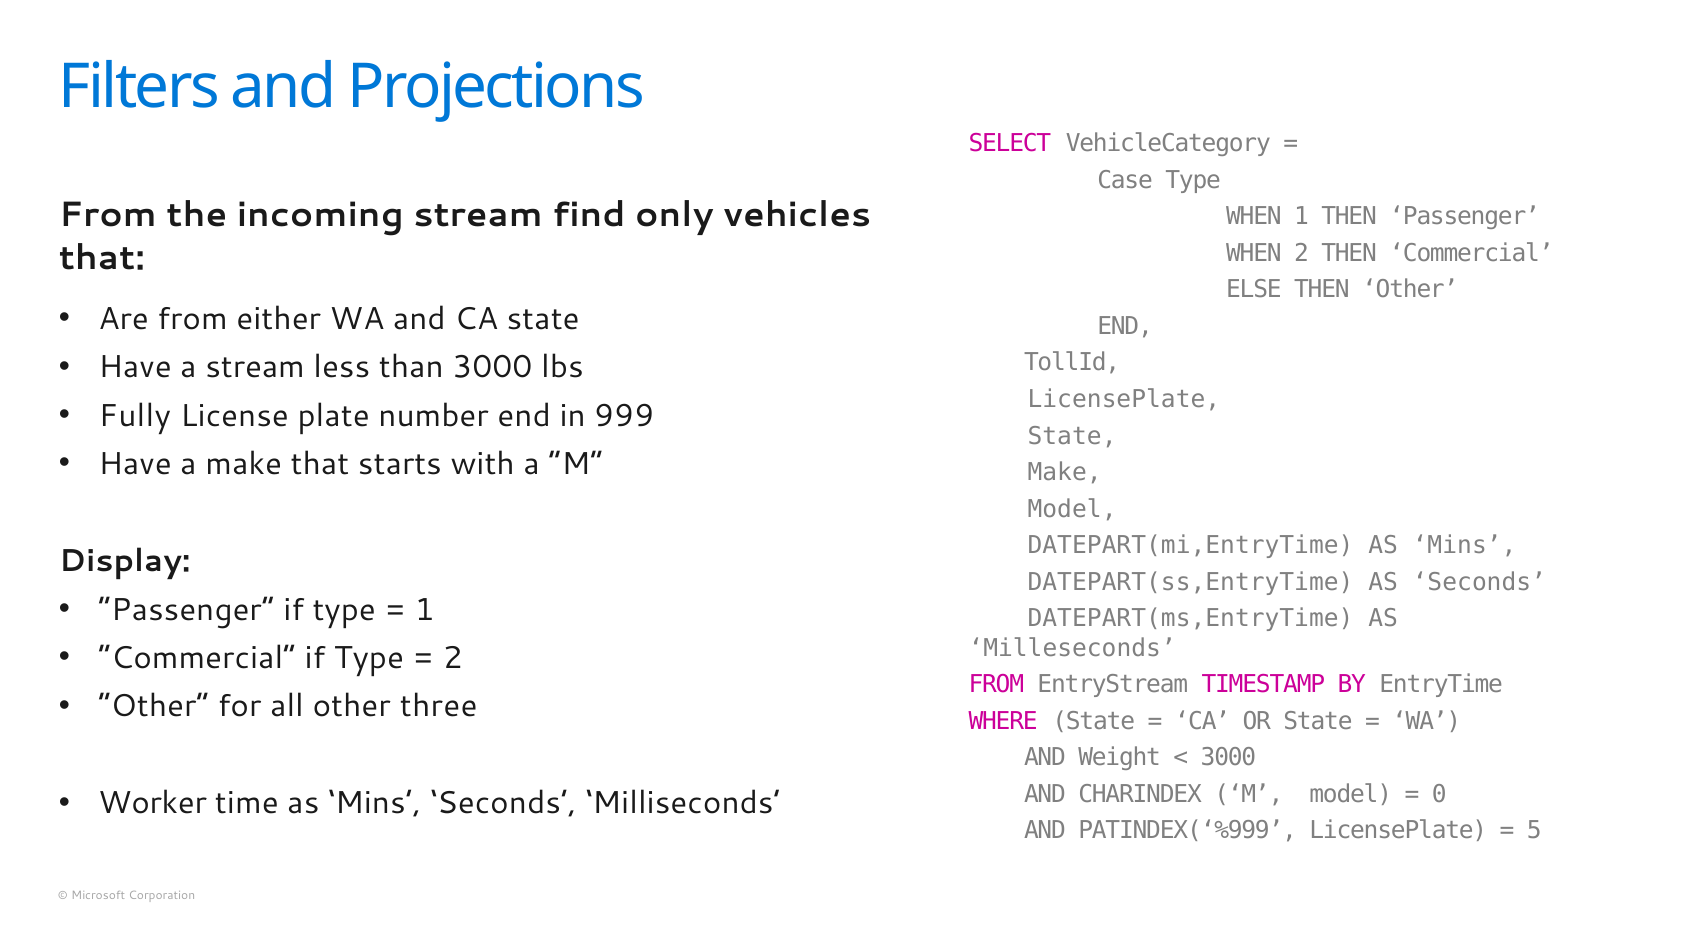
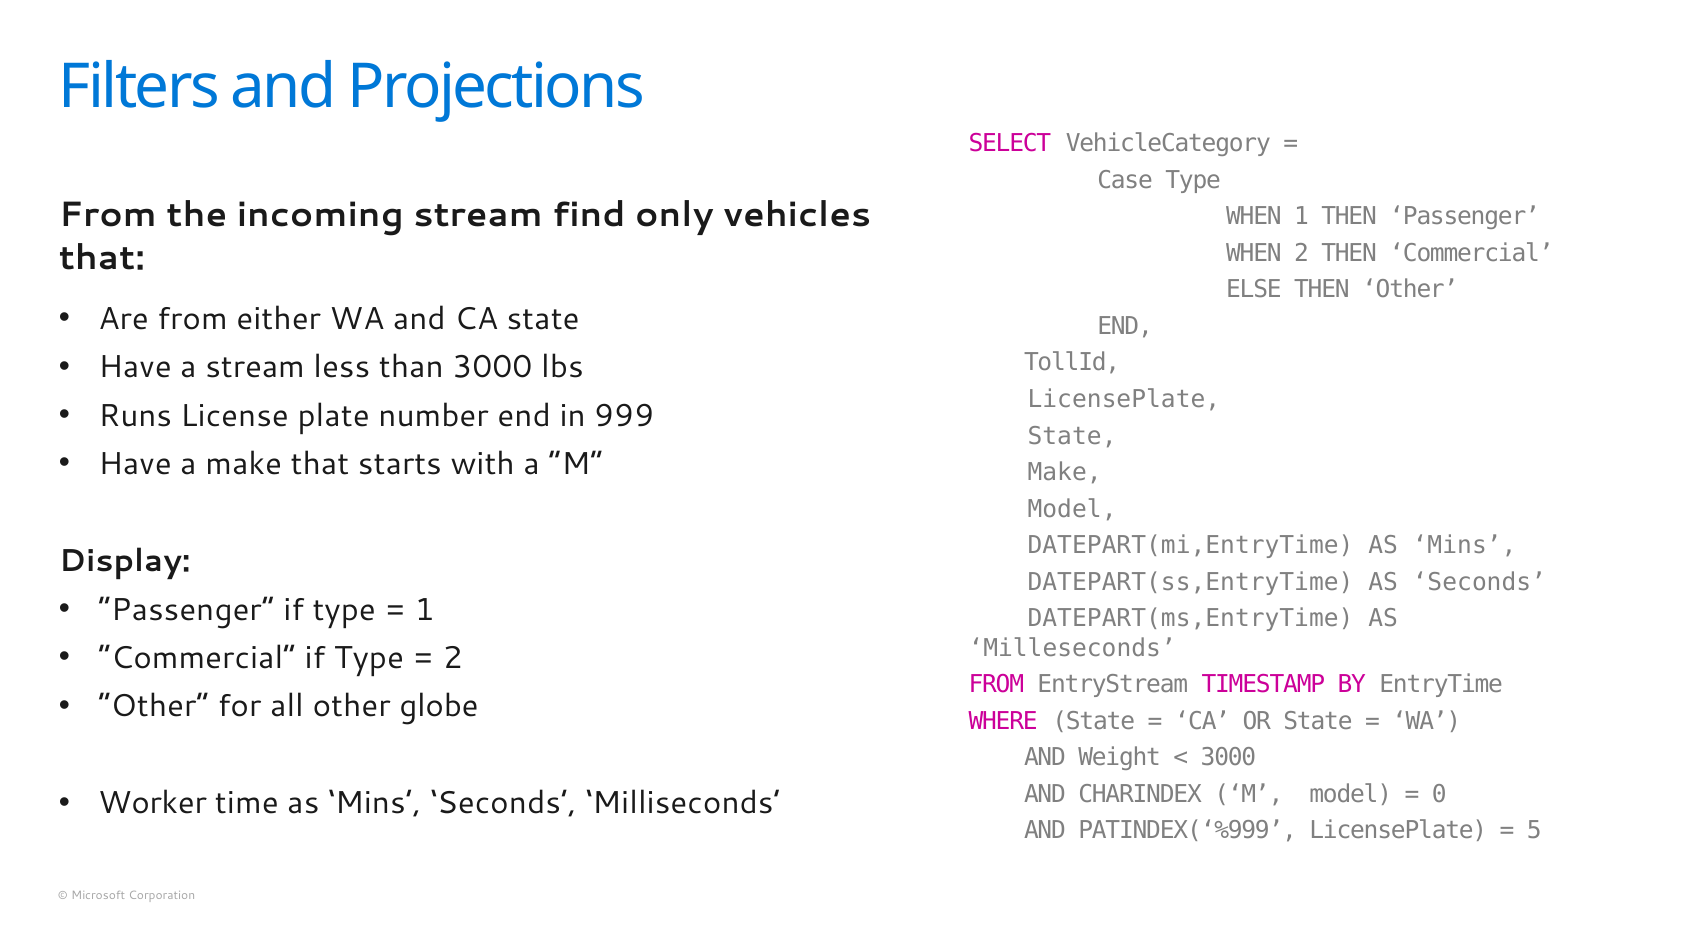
Fully: Fully -> Runs
three: three -> globe
